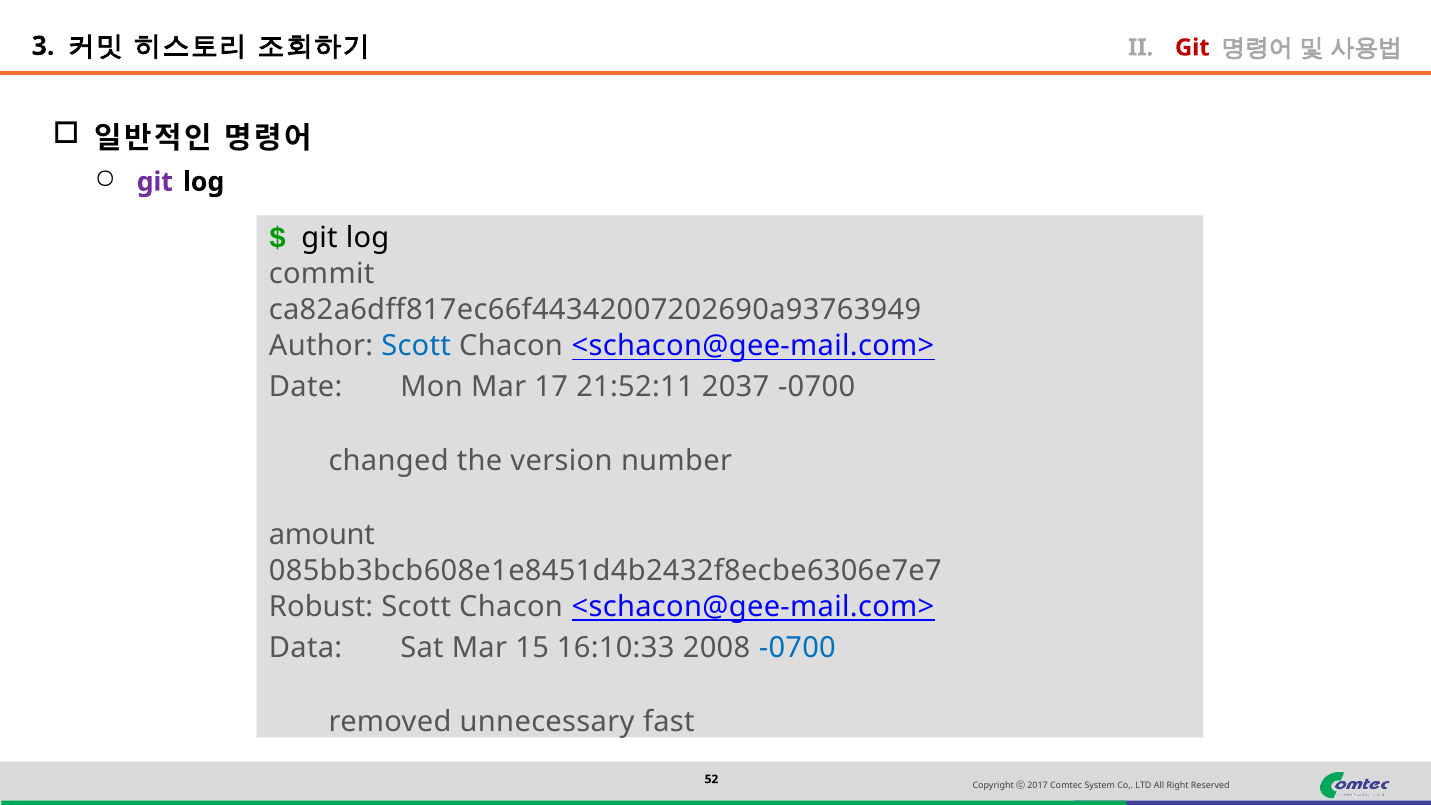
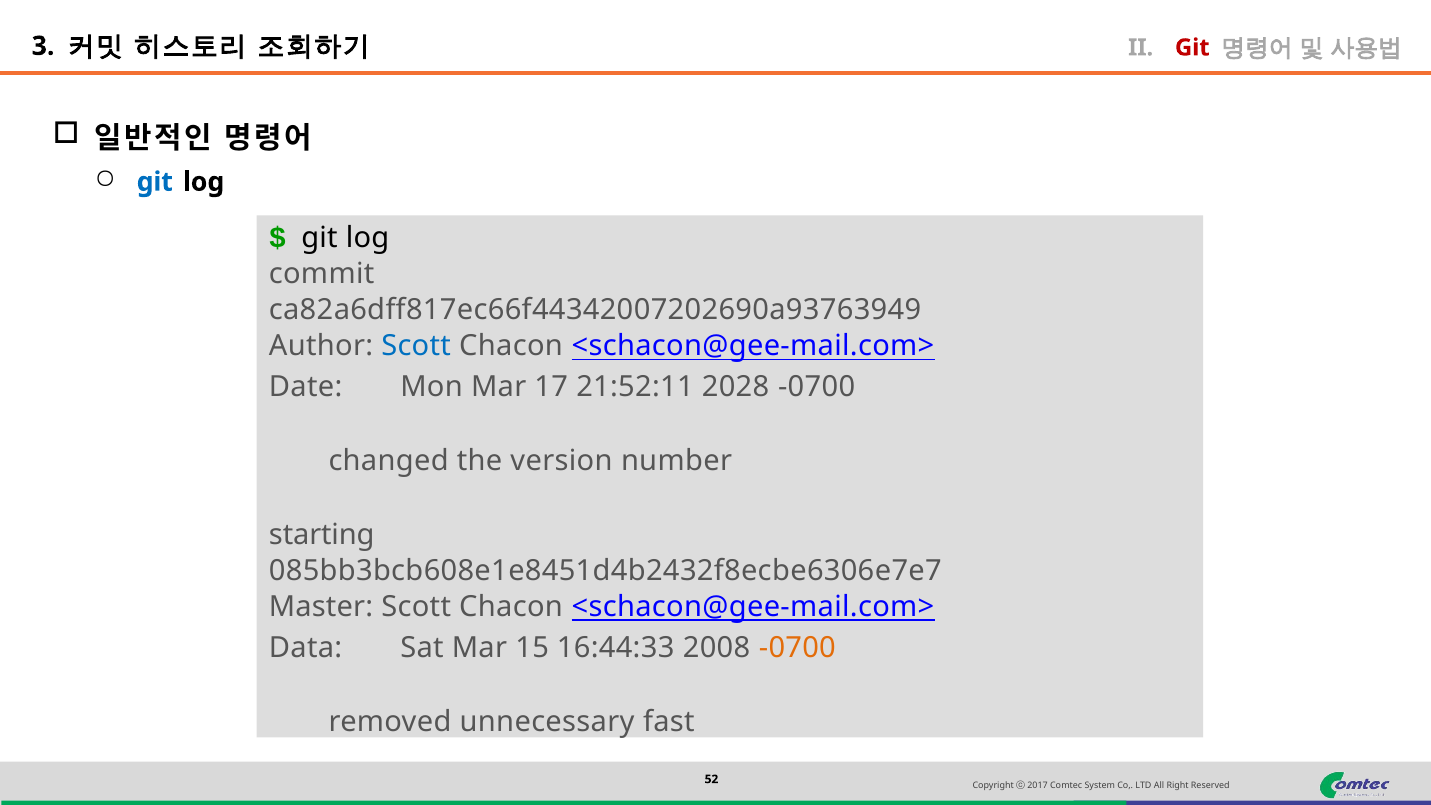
git at (155, 182) colour: purple -> blue
2037: 2037 -> 2028
amount: amount -> starting
Robust: Robust -> Master
16:10:33: 16:10:33 -> 16:44:33
-0700 at (797, 648) colour: blue -> orange
